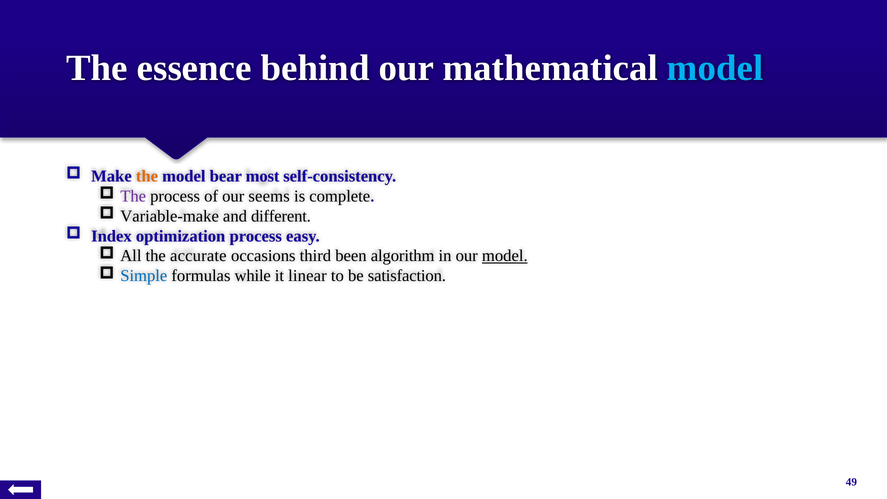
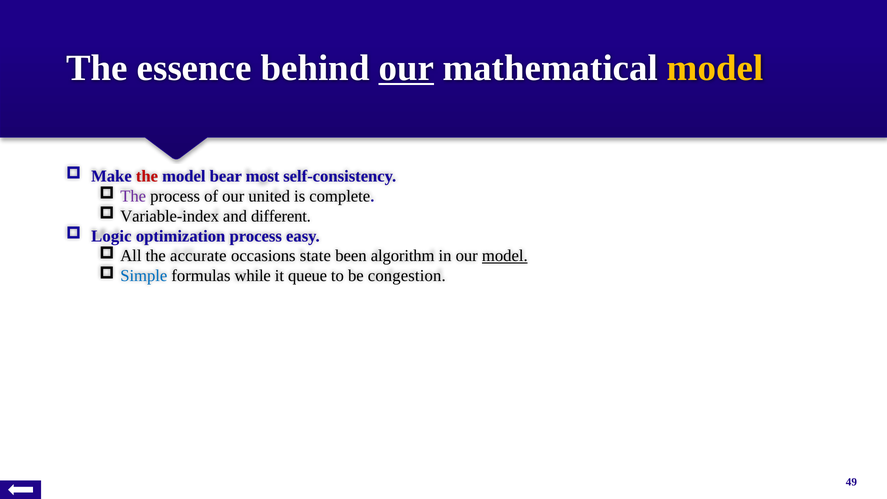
our at (406, 68) underline: none -> present
model at (715, 68) colour: light blue -> yellow
the at (147, 176) colour: orange -> red
seems: seems -> united
Variable-make: Variable-make -> Variable-index
Index: Index -> Logic
third: third -> state
linear: linear -> queue
satisfaction: satisfaction -> congestion
